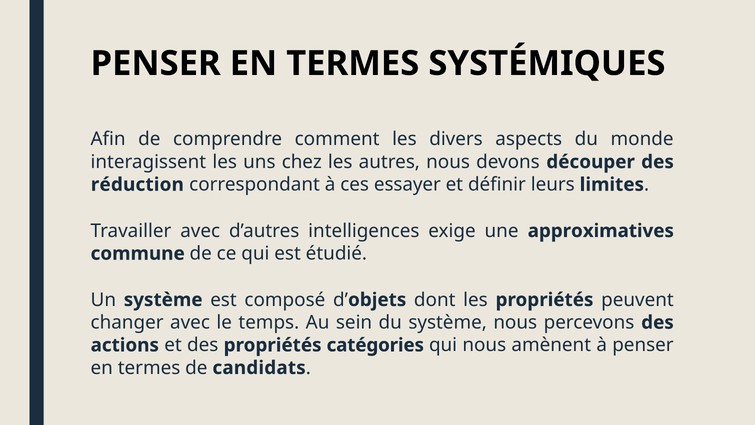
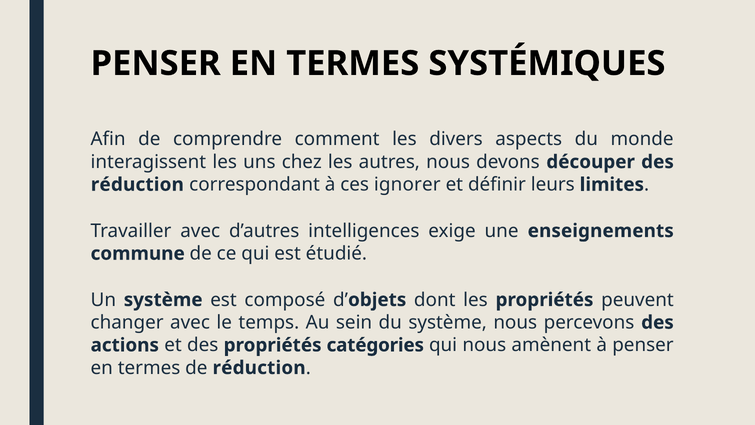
essayer: essayer -> ignorer
approximatives: approximatives -> enseignements
de candidats: candidats -> réduction
